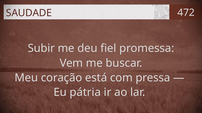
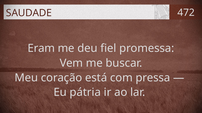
Subir: Subir -> Eram
